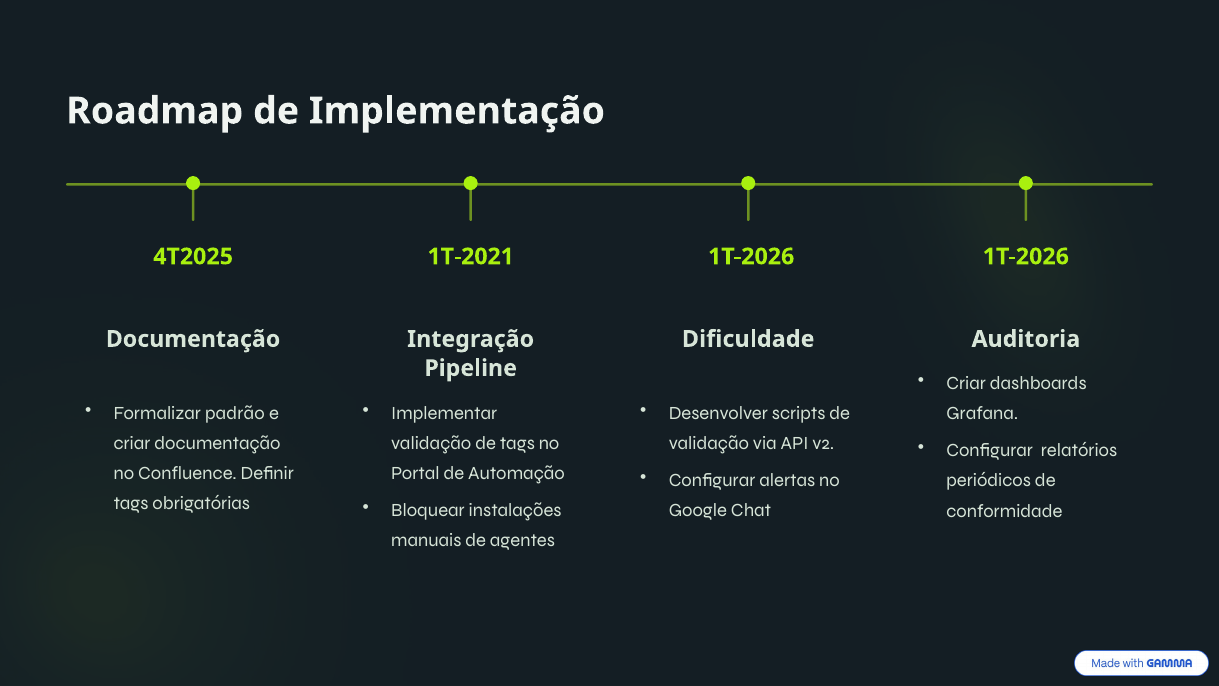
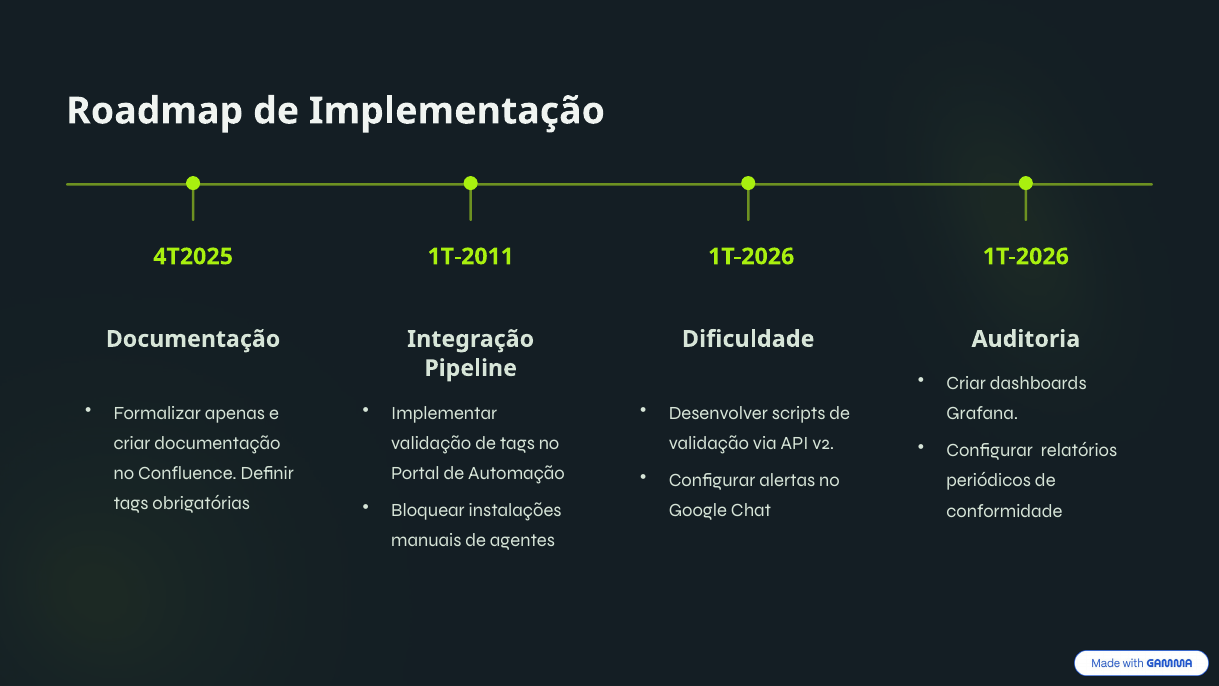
1T-2021: 1T-2021 -> 1T-2011
padrão: padrão -> apenas
